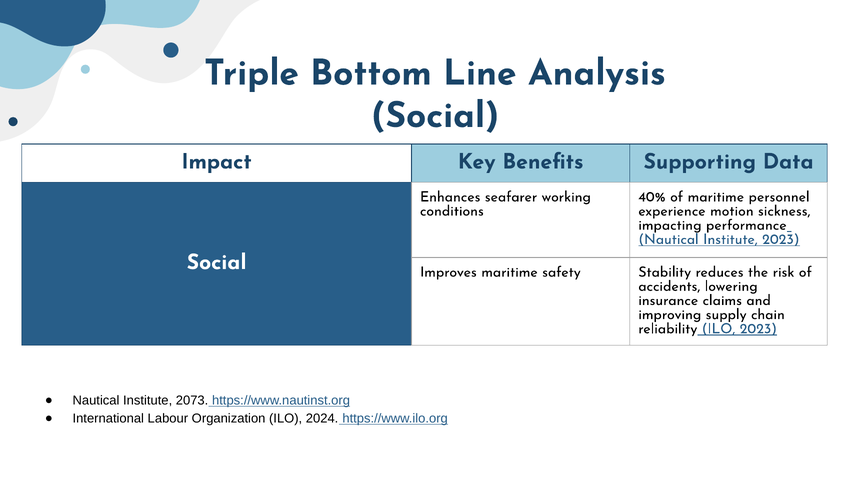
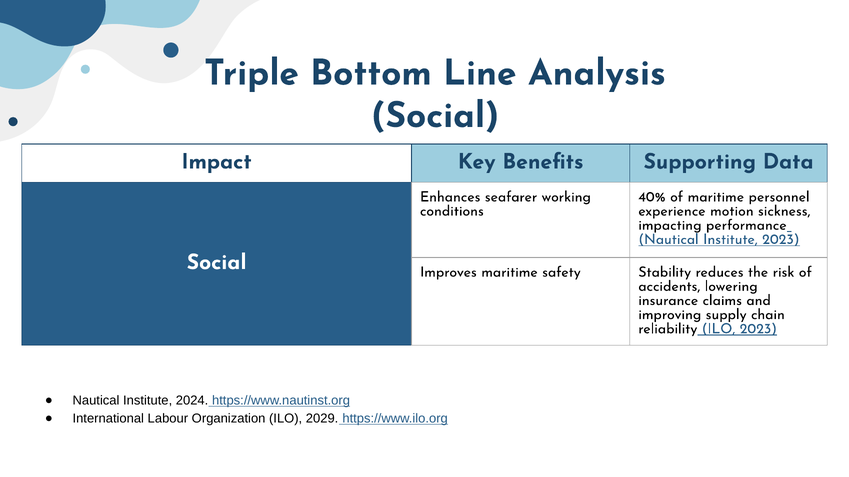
2073: 2073 -> 2024
2024: 2024 -> 2029
